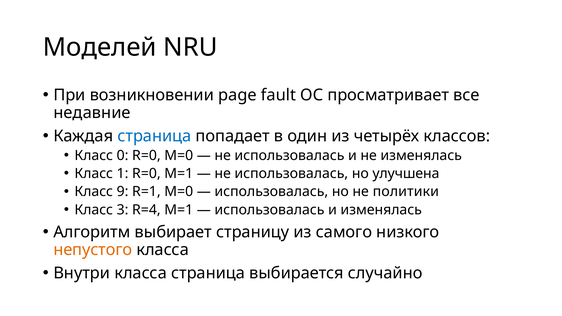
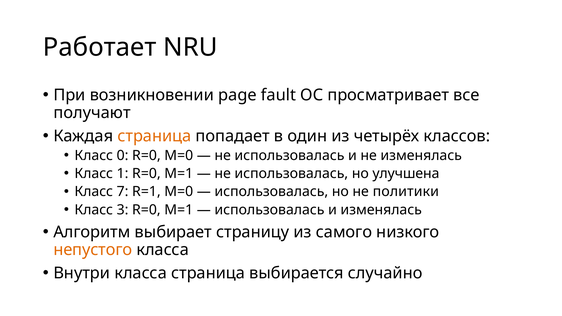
Моделей: Моделей -> Работает
недавние: недавние -> получают
страница at (154, 136) colour: blue -> orange
9: 9 -> 7
3 R=4: R=4 -> R=0
